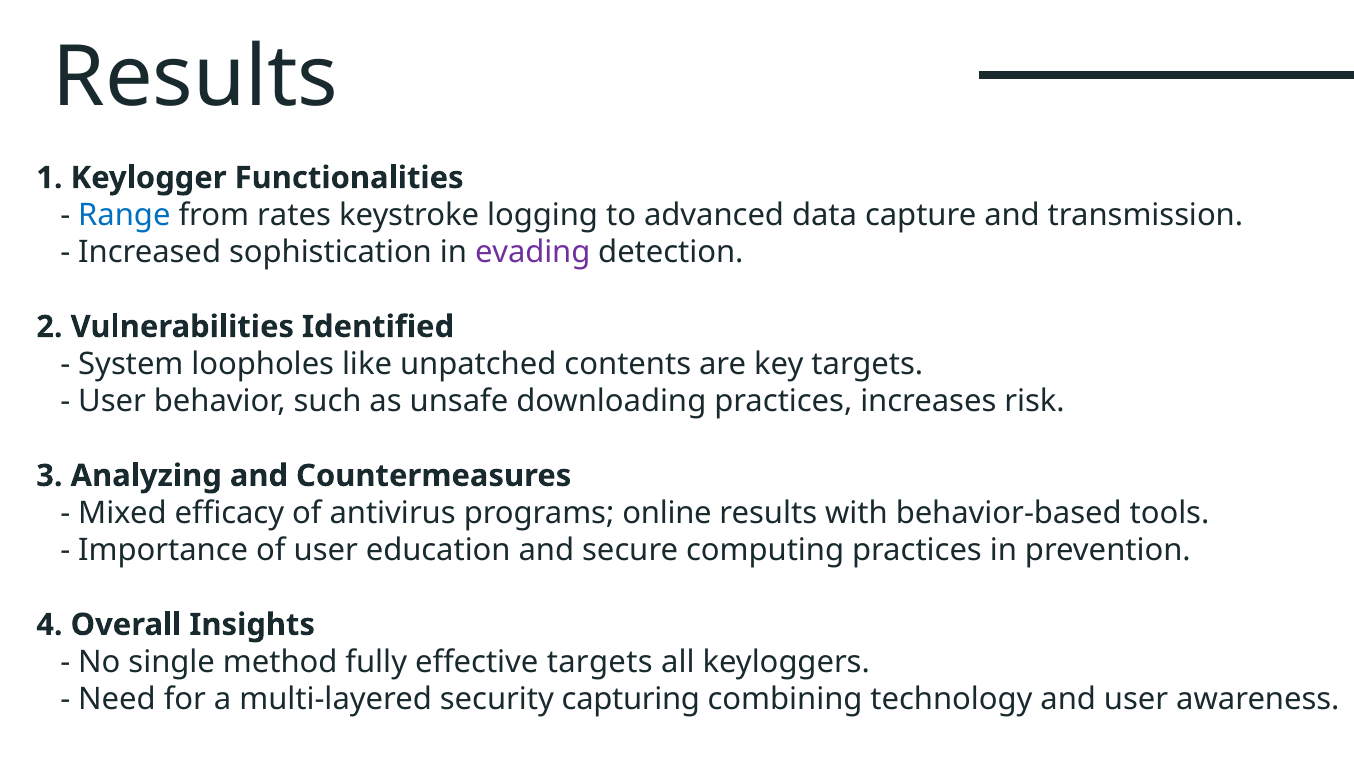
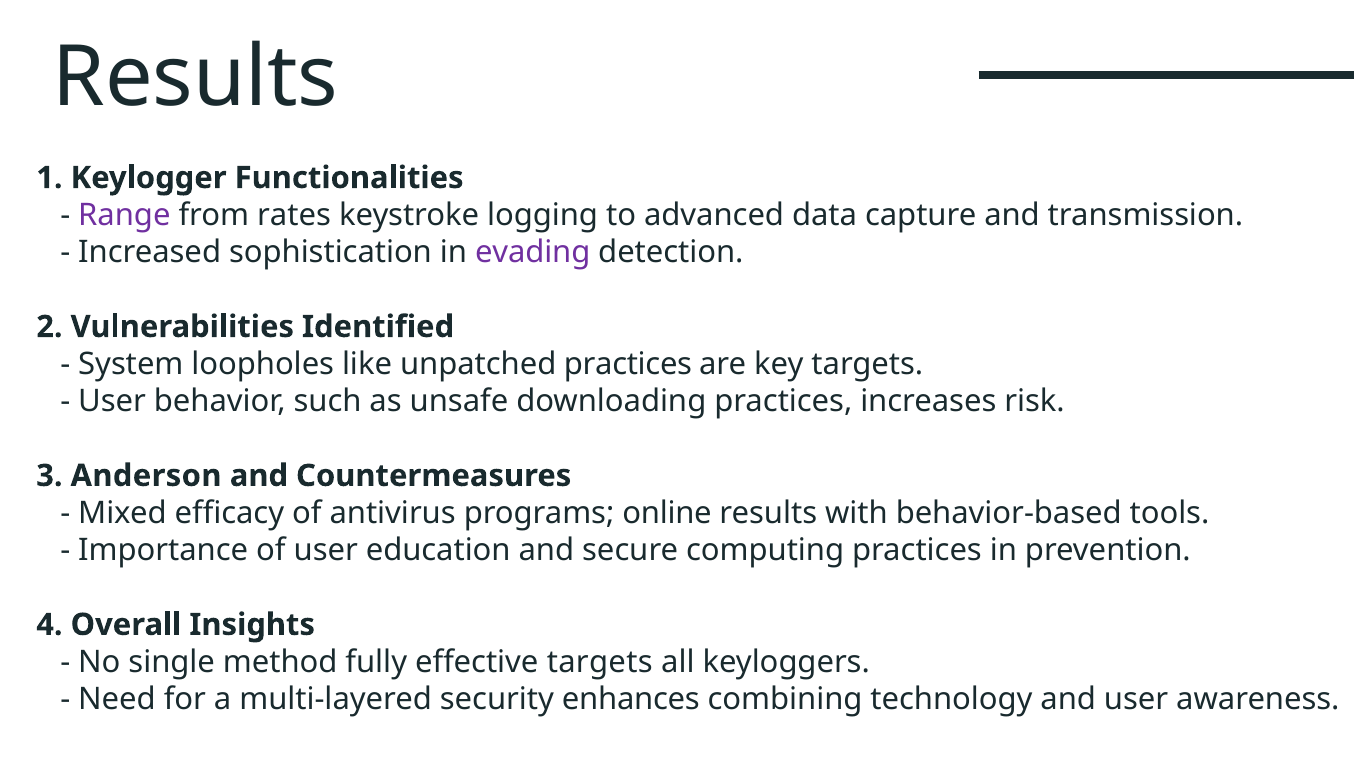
Range colour: blue -> purple
unpatched contents: contents -> practices
Analyzing: Analyzing -> Anderson
capturing: capturing -> enhances
